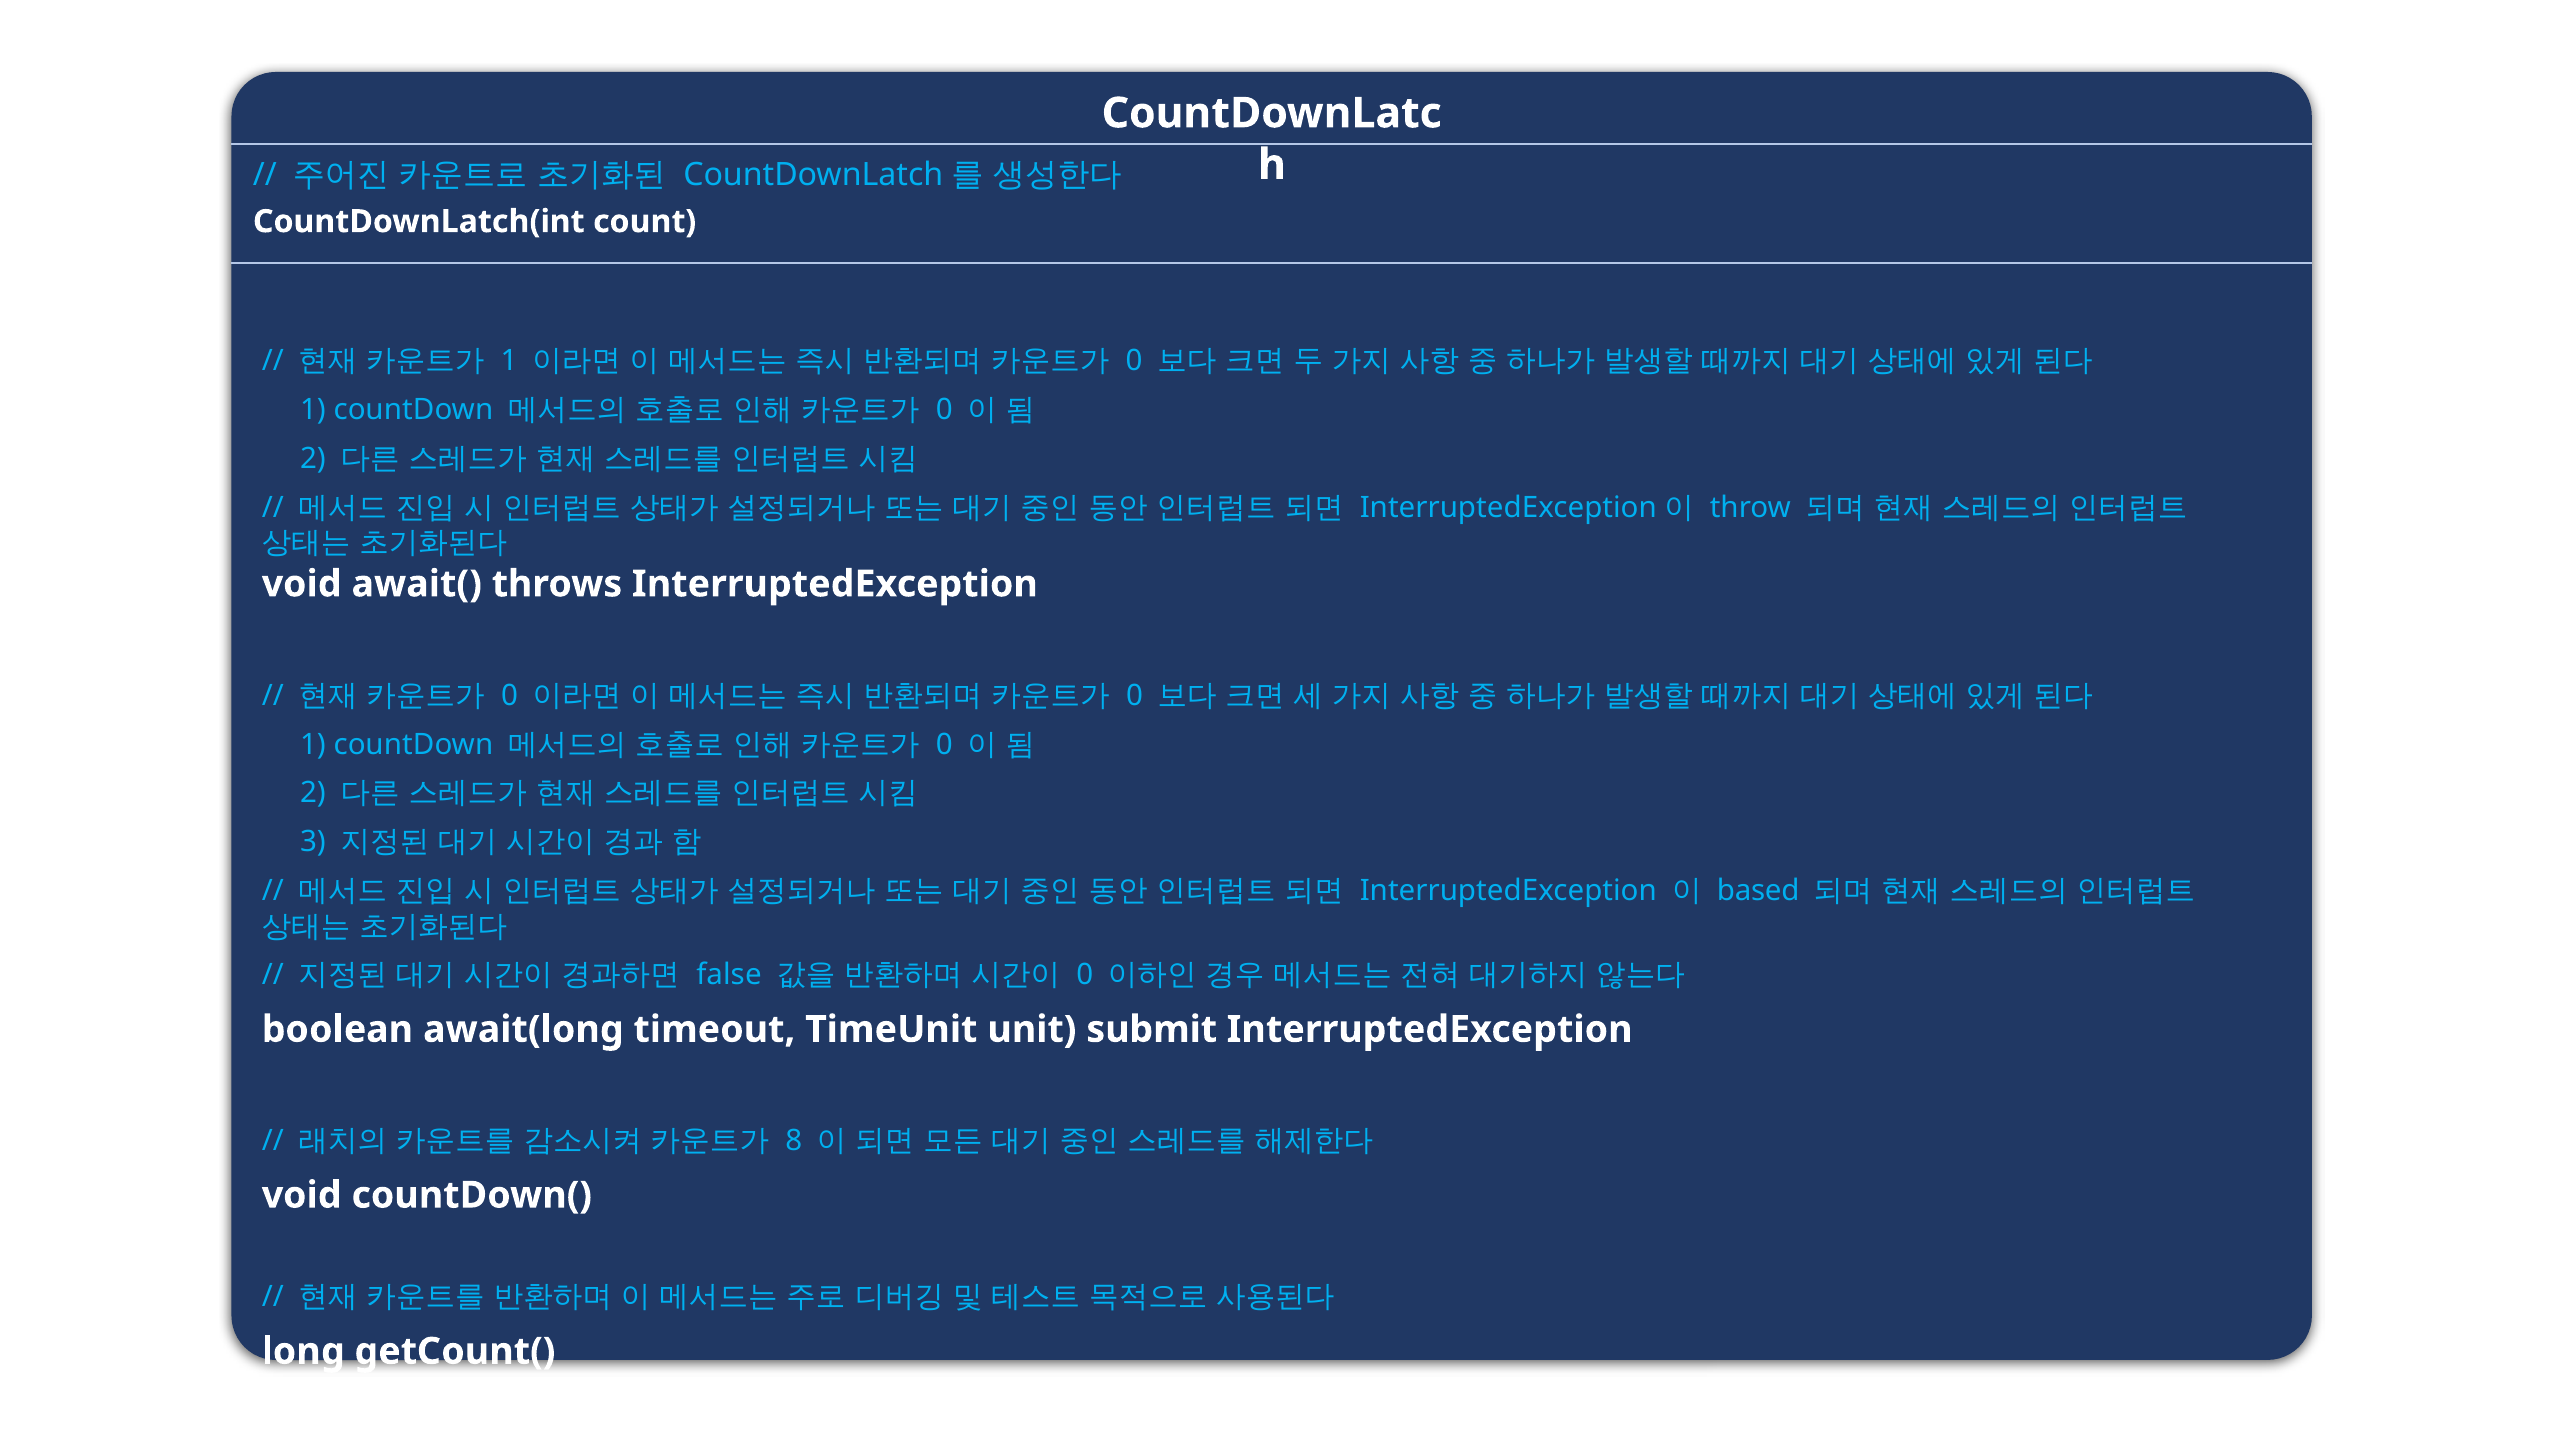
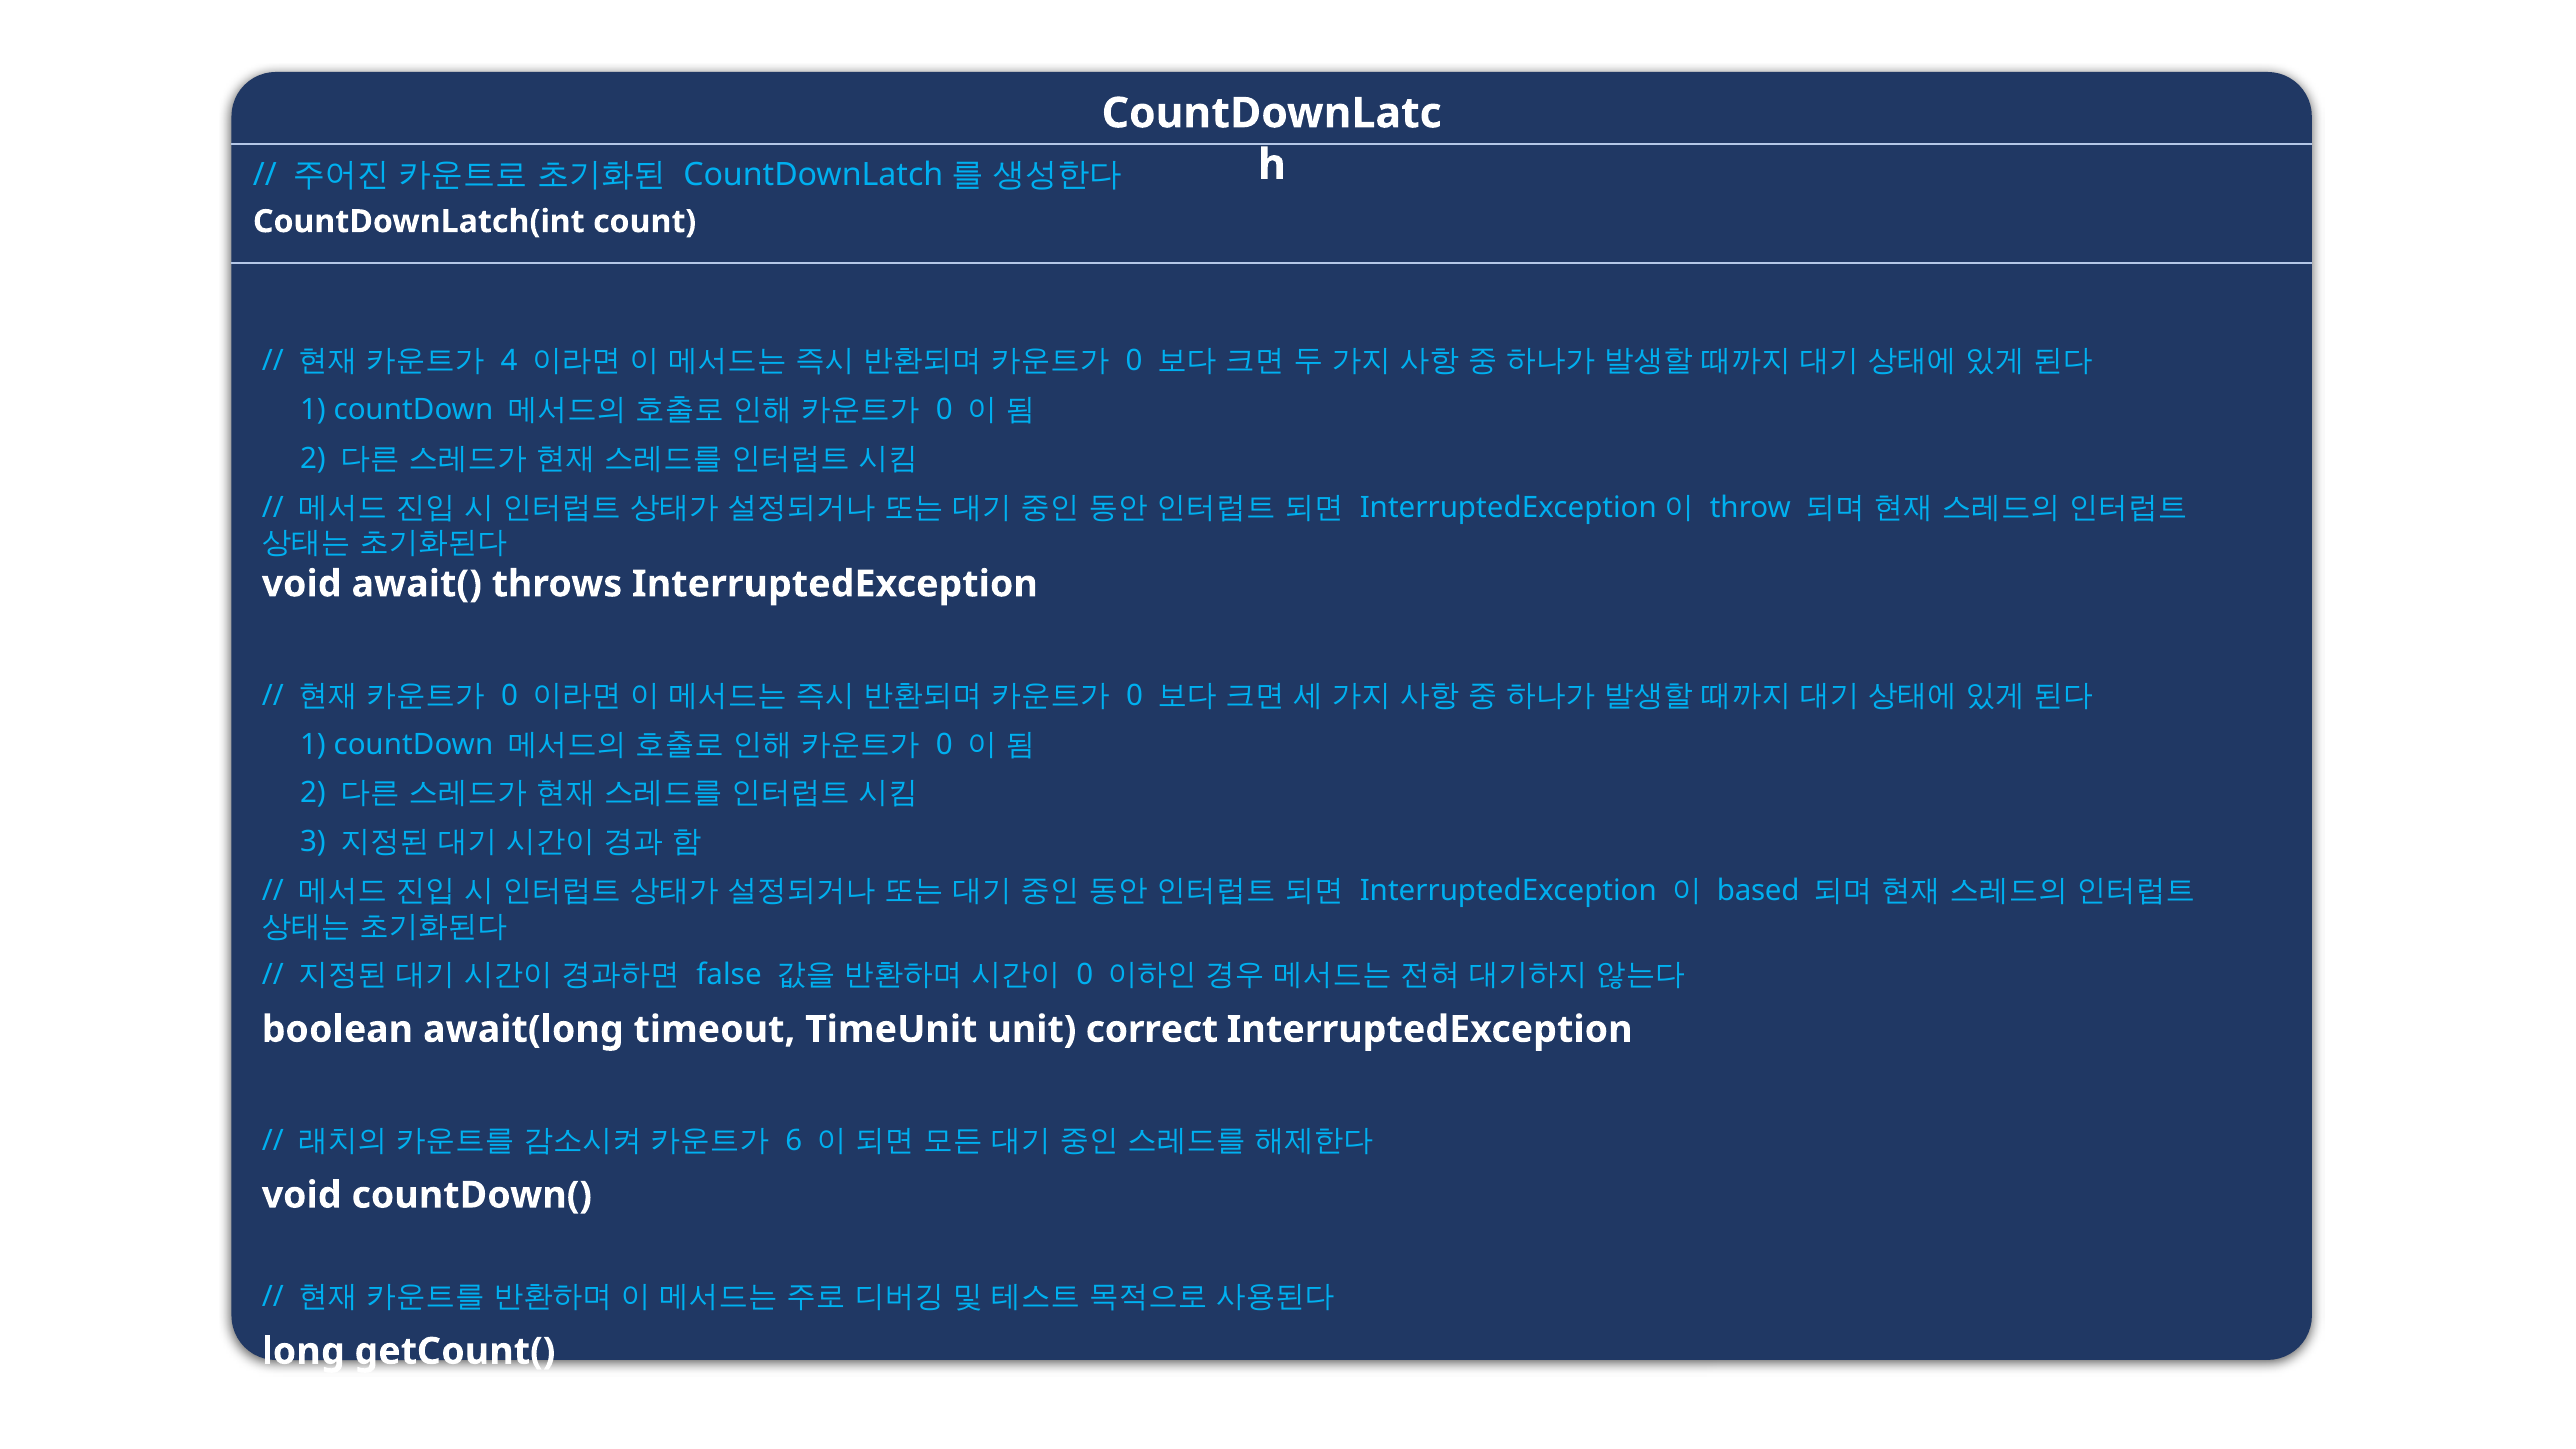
1 at (509, 361): 1 -> 4
submit: submit -> correct
8: 8 -> 6
